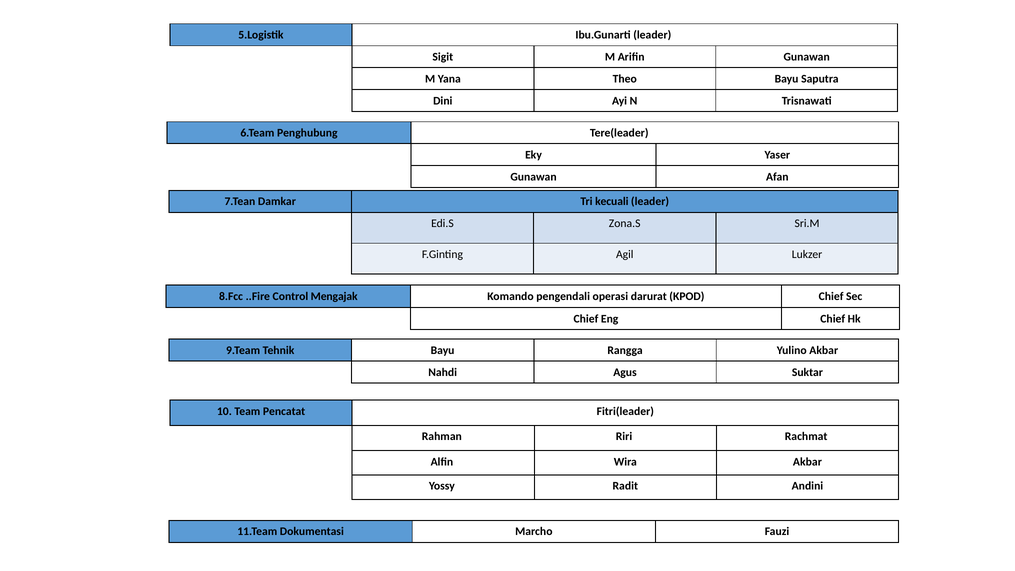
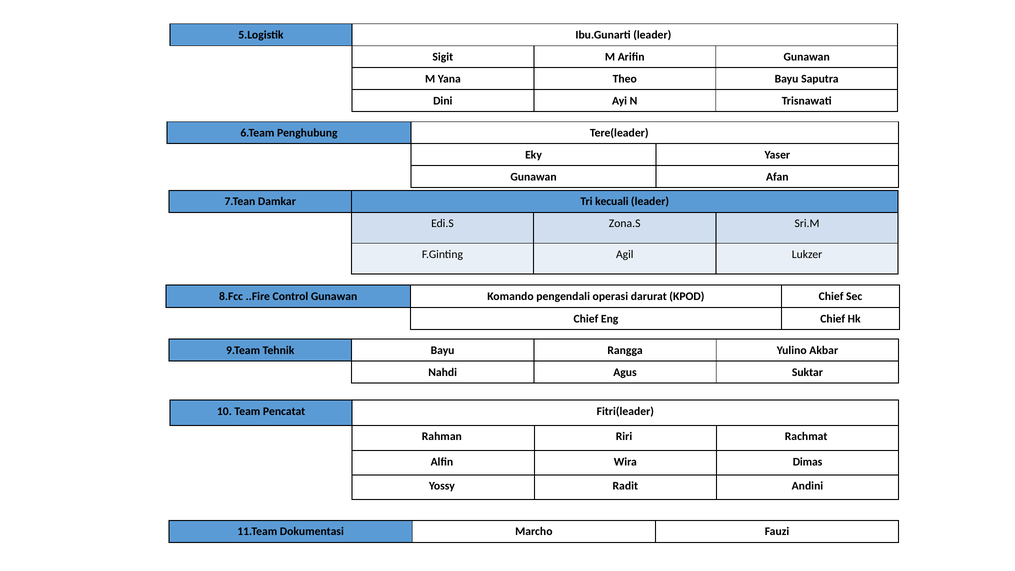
Control Mengajak: Mengajak -> Gunawan
Wira Akbar: Akbar -> Dimas
